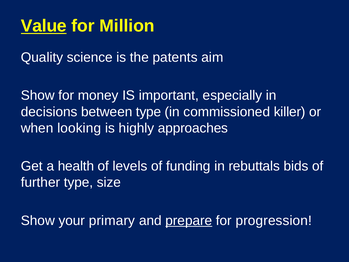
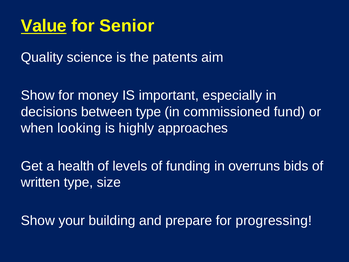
Million: Million -> Senior
killer: killer -> fund
rebuttals: rebuttals -> overruns
further: further -> written
primary: primary -> building
prepare underline: present -> none
progression: progression -> progressing
